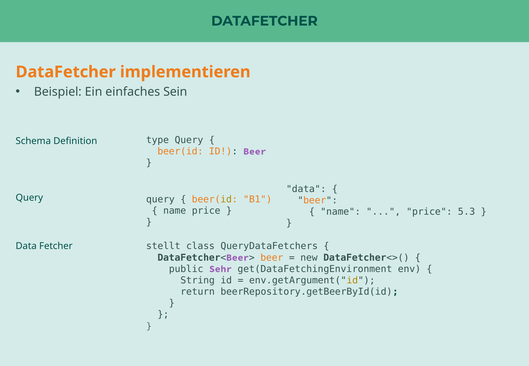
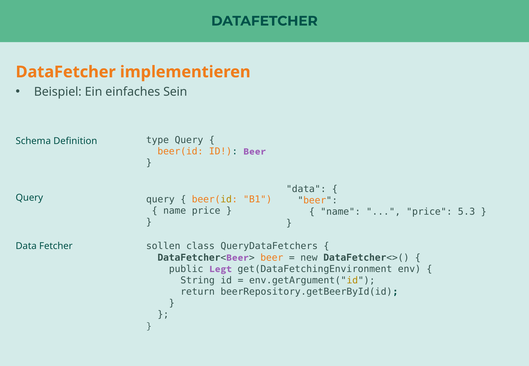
stellt: stellt -> sollen
Sehr: Sehr -> Legt
